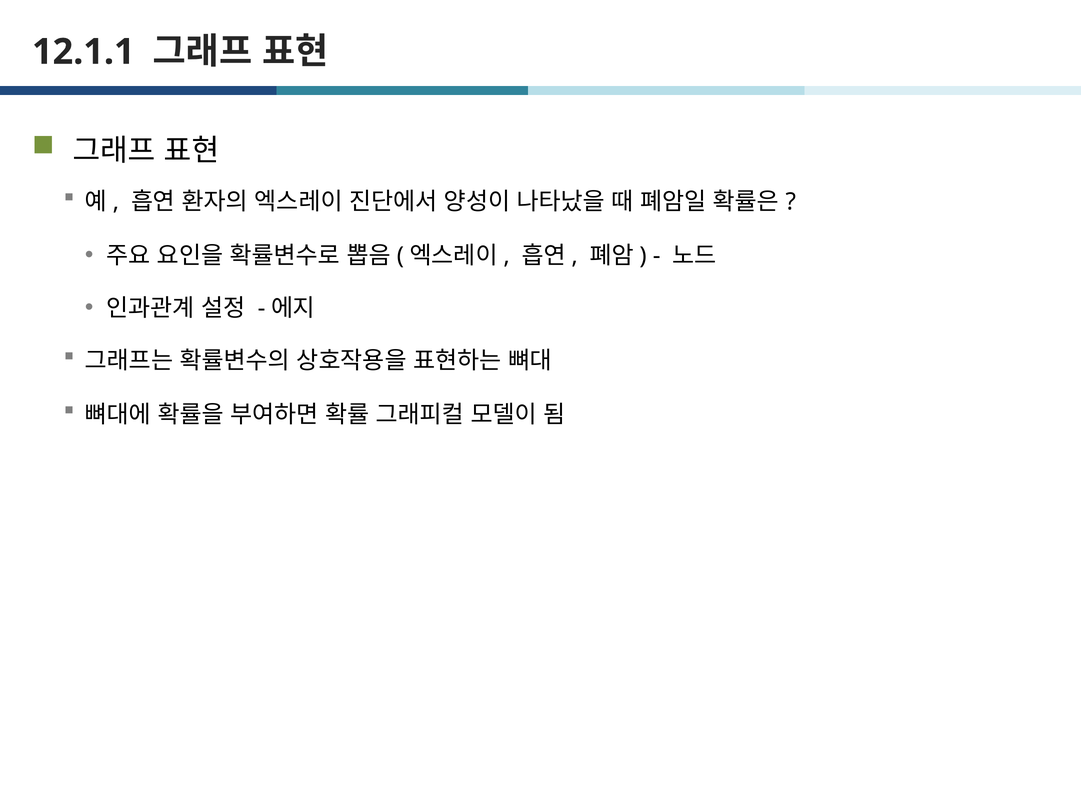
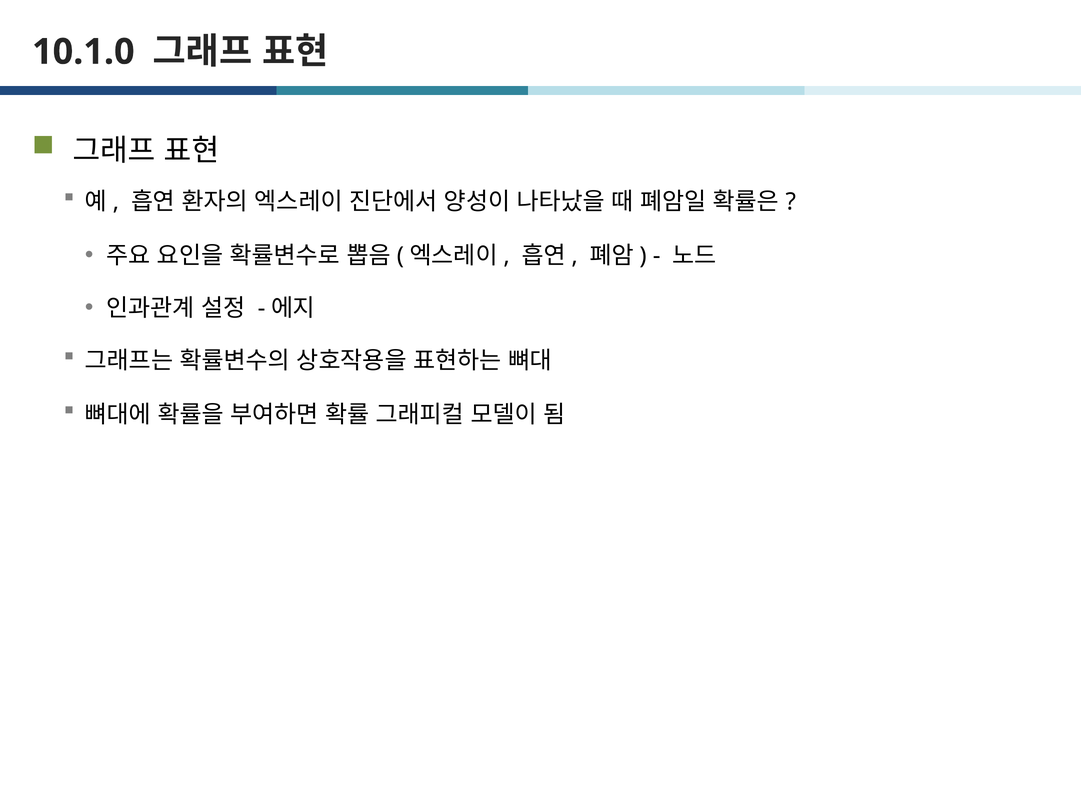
12.1.1: 12.1.1 -> 10.1.0
